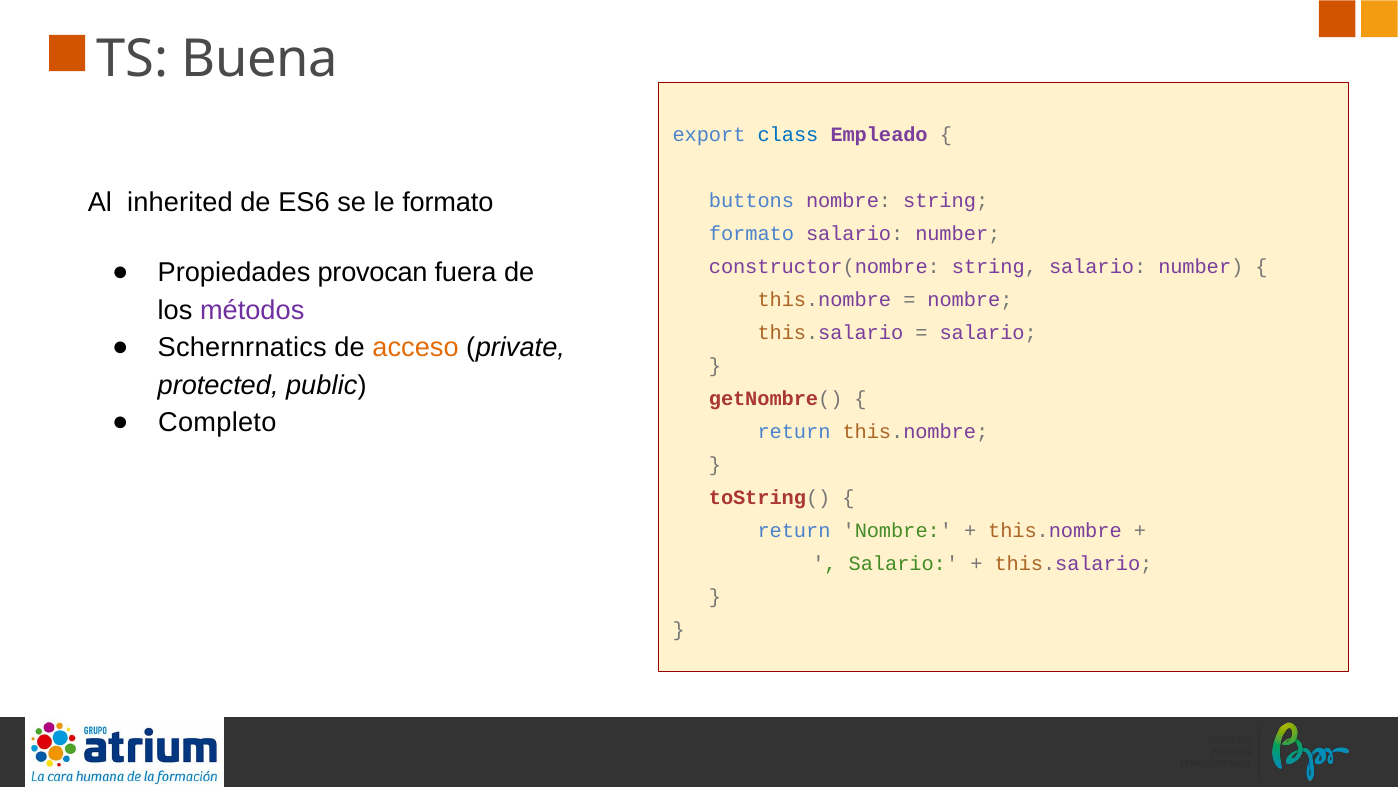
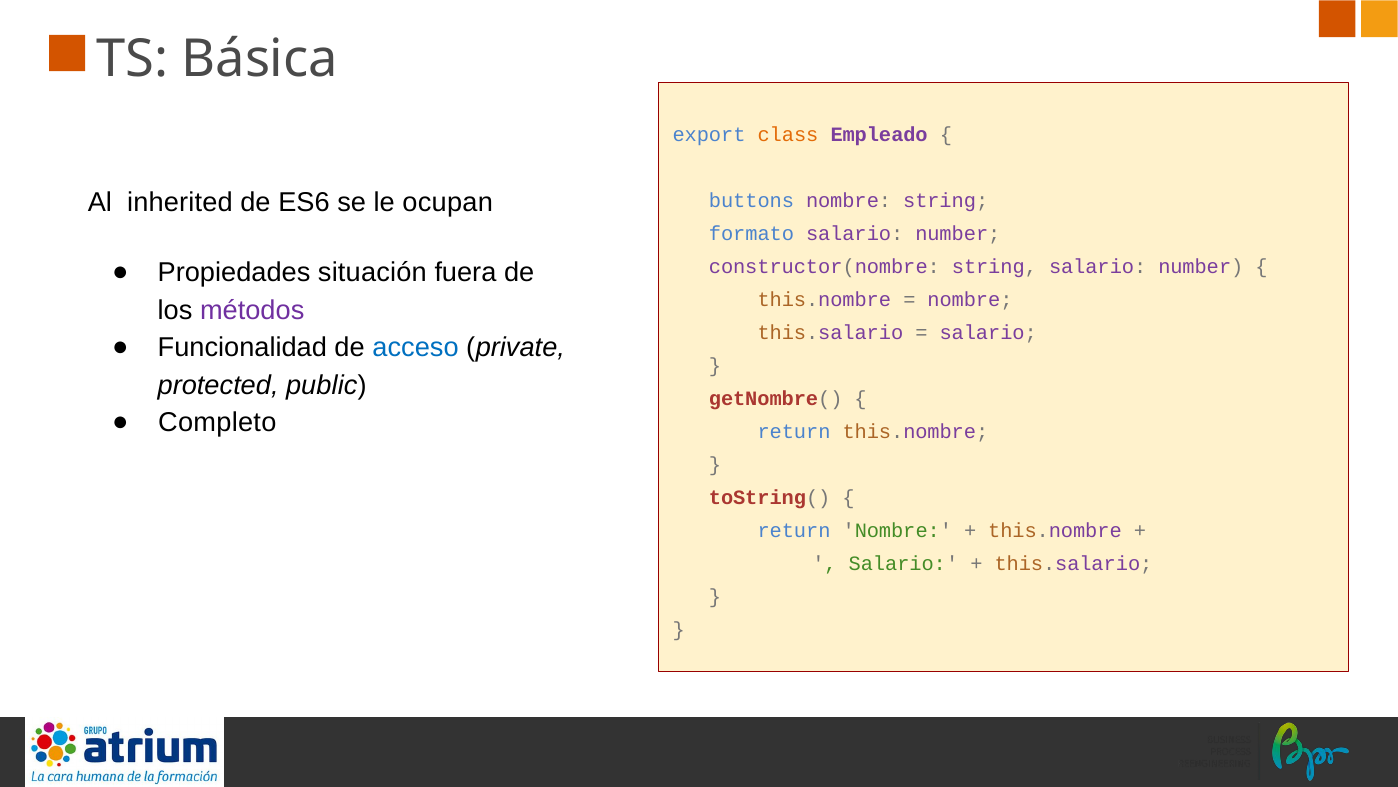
Buena: Buena -> Básica
class colour: blue -> orange
le formato: formato -> ocupan
provocan: provocan -> situación
Schernrnatics: Schernrnatics -> Funcionalidad
acceso colour: orange -> blue
